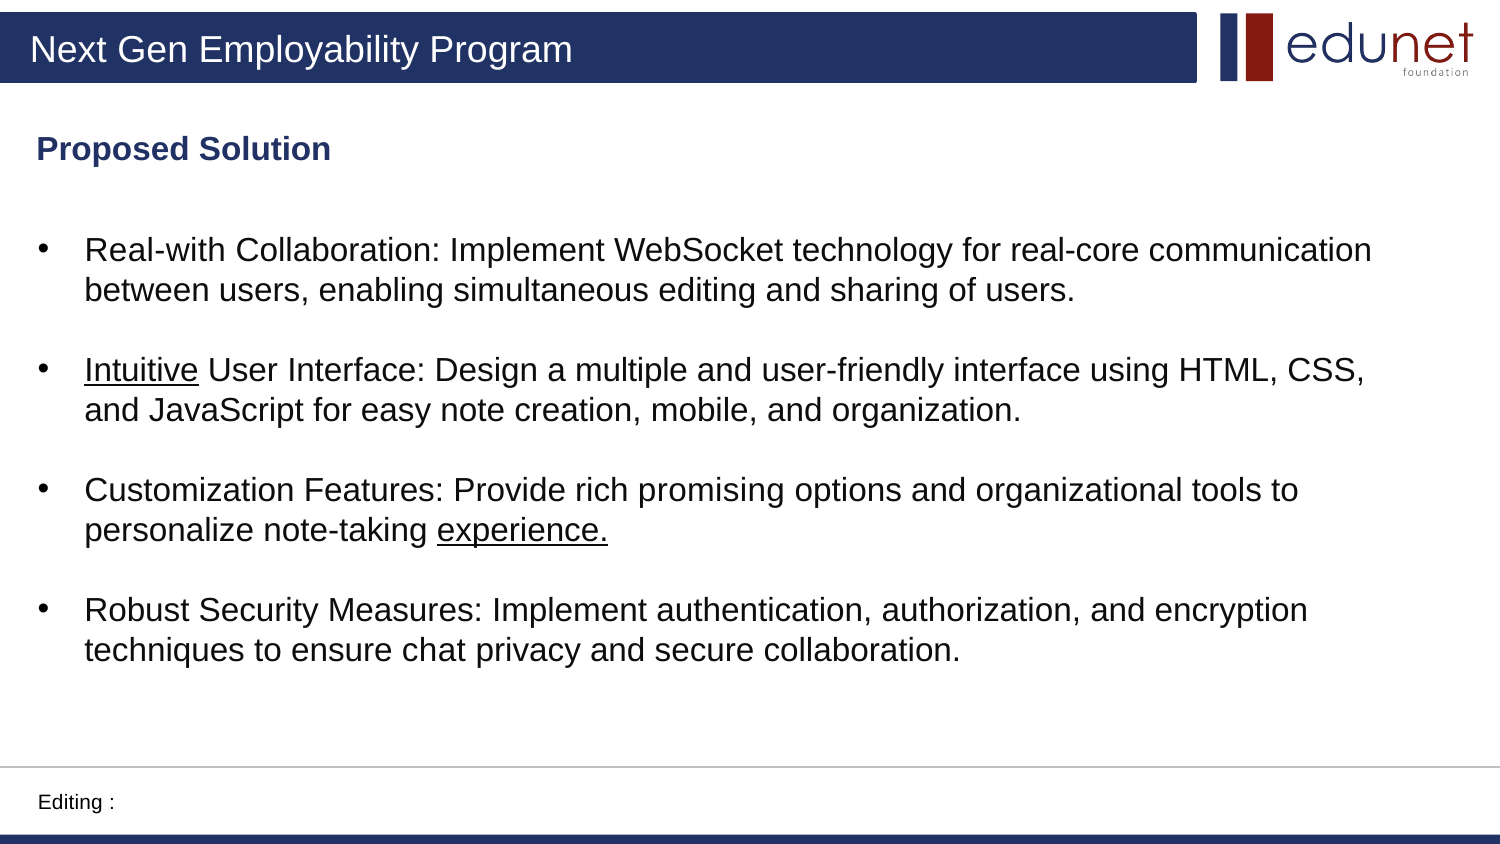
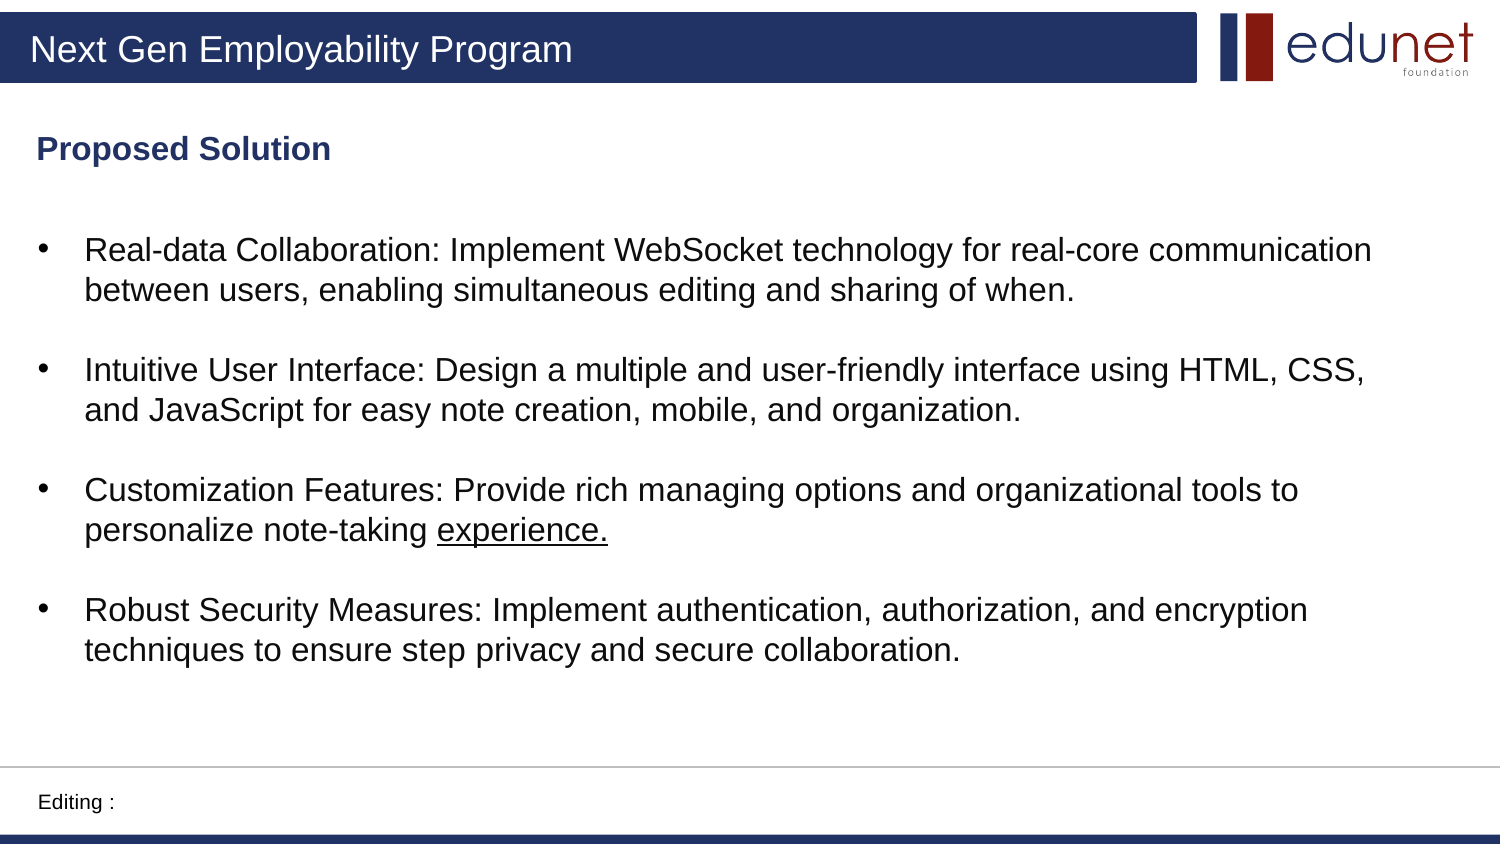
Real-with: Real-with -> Real-data
of users: users -> when
Intuitive underline: present -> none
promising: promising -> managing
chat: chat -> step
